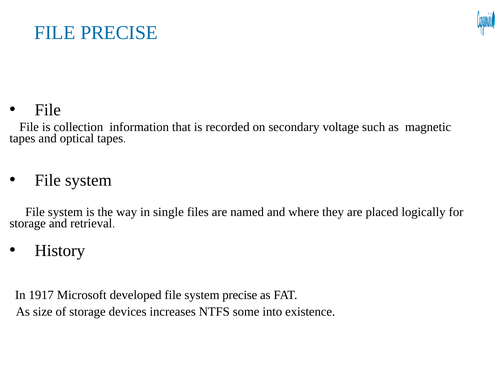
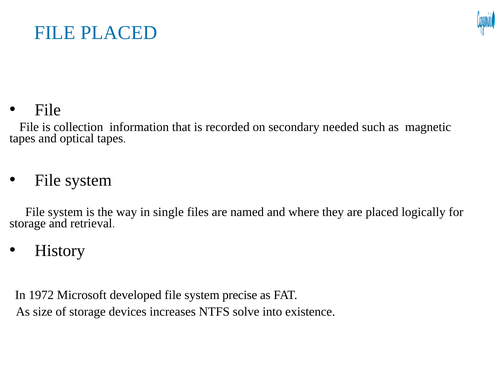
FILE PRECISE: PRECISE -> PLACED
voltage: voltage -> needed
1917: 1917 -> 1972
some: some -> solve
